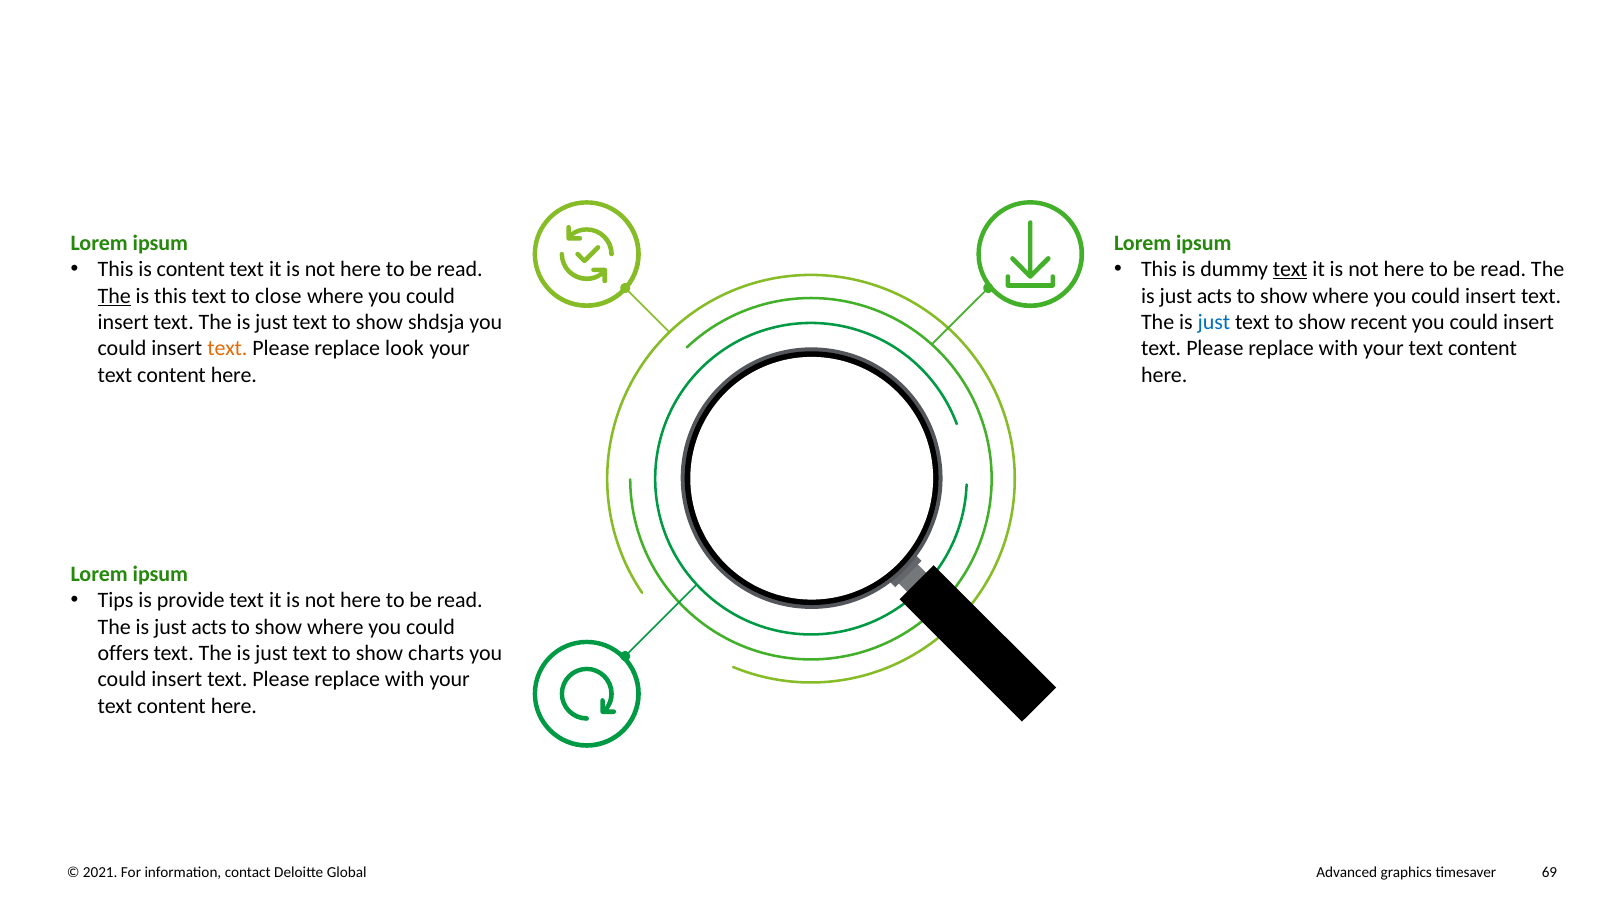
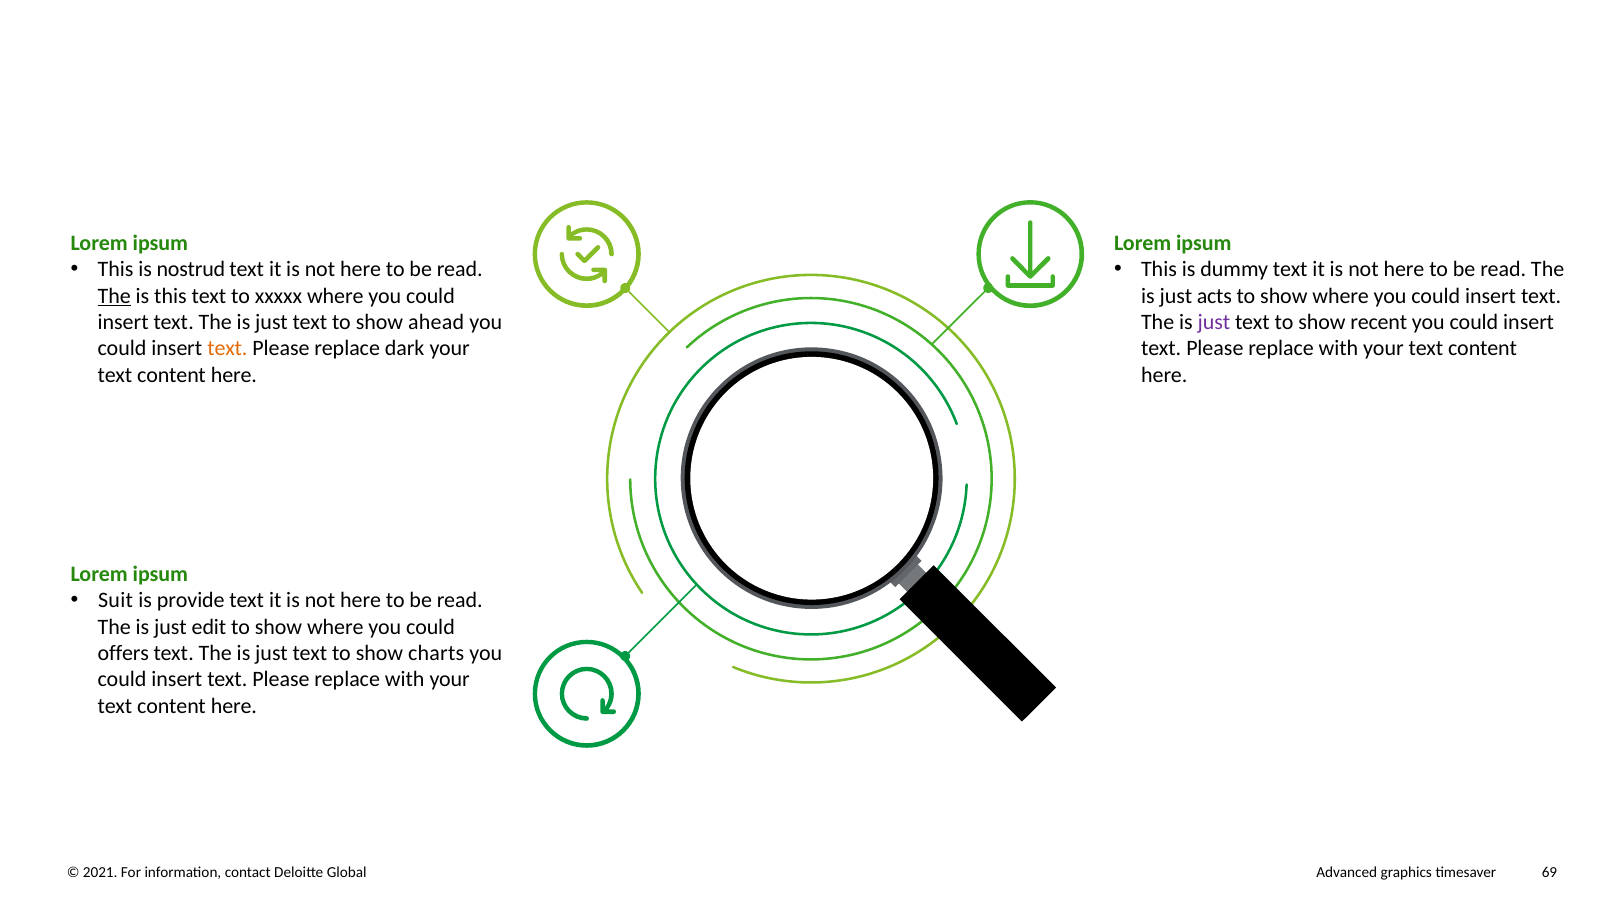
is content: content -> nostrud
text at (1290, 270) underline: present -> none
close: close -> xxxxx
shdsja: shdsja -> ahead
just at (1214, 322) colour: blue -> purple
look: look -> dark
Tips: Tips -> Suit
acts at (209, 627): acts -> edit
